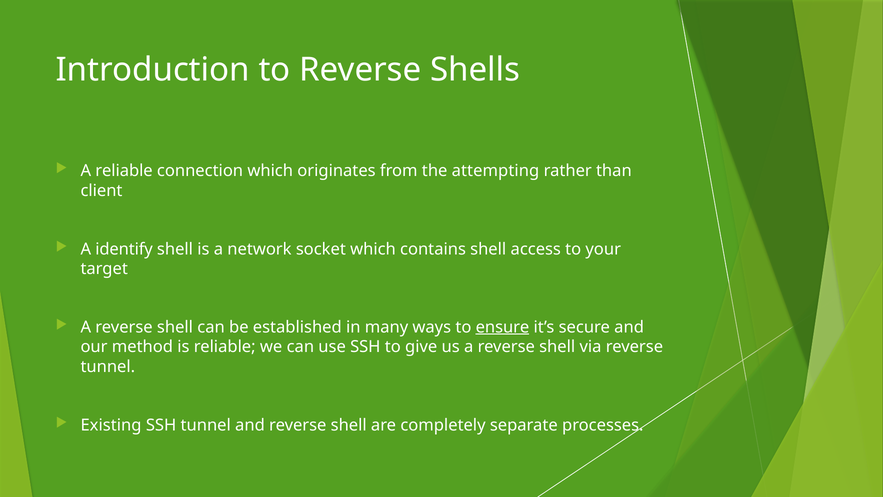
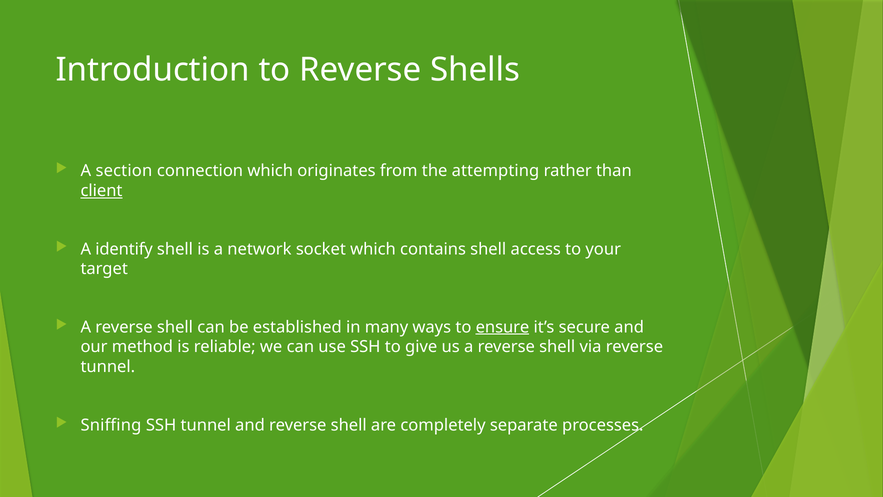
A reliable: reliable -> section
client underline: none -> present
Existing: Existing -> Sniffing
